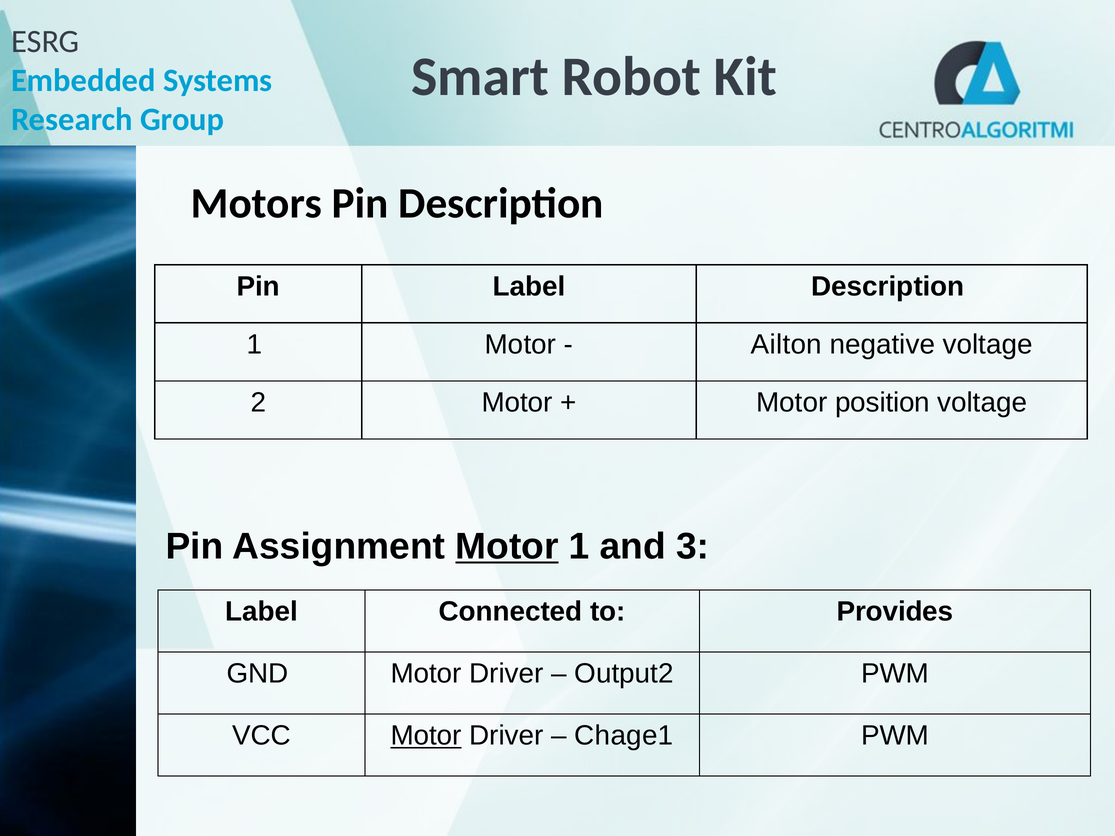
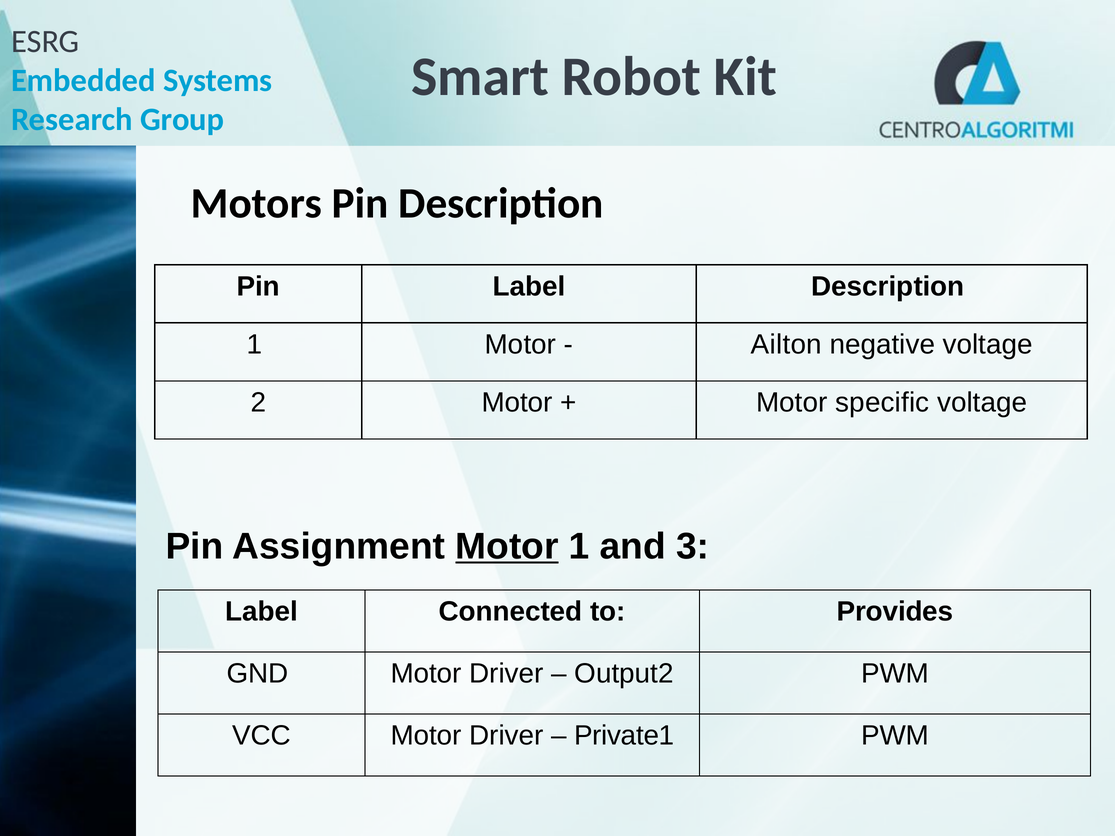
position: position -> specific
Motor at (426, 736) underline: present -> none
Chage1: Chage1 -> Private1
